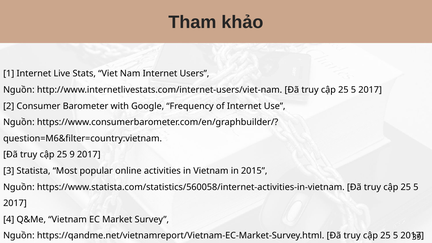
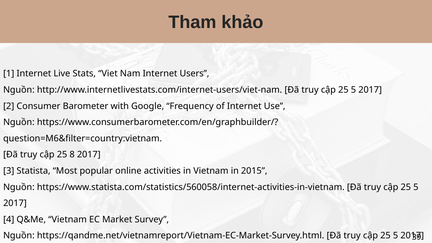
9: 9 -> 8
